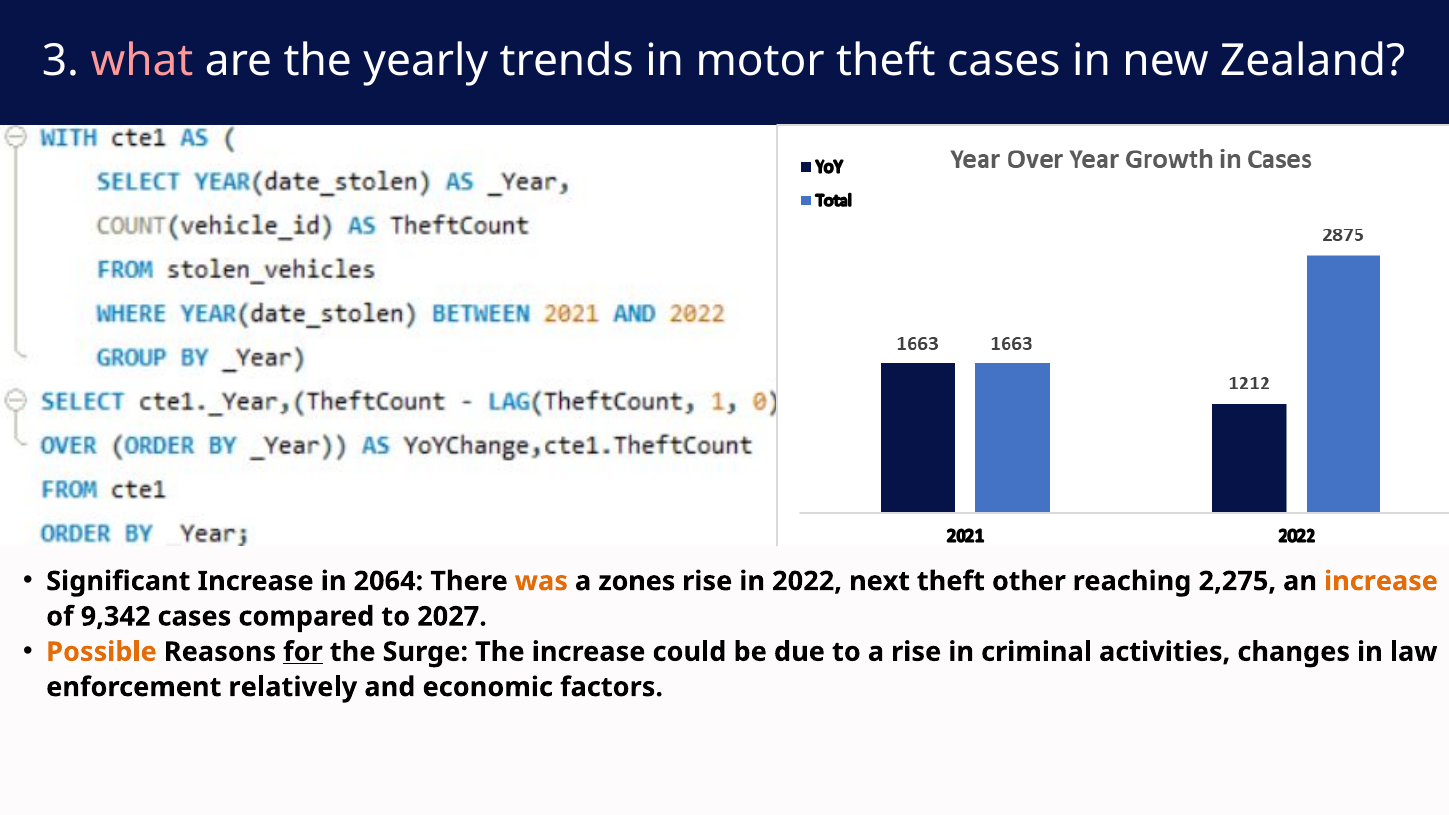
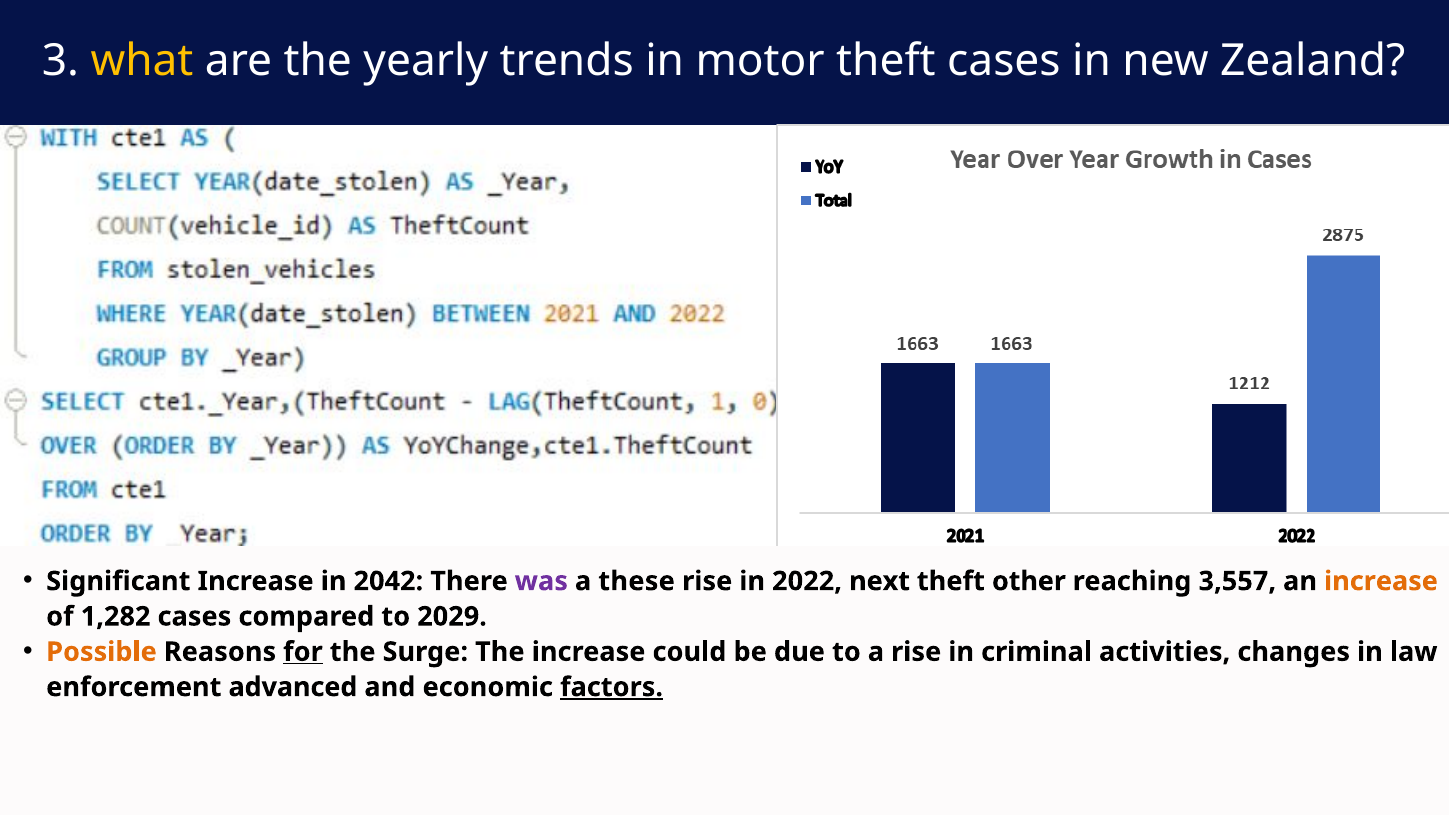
what colour: pink -> yellow
2064: 2064 -> 2042
was colour: orange -> purple
zones: zones -> these
2,275: 2,275 -> 3,557
9,342: 9,342 -> 1,282
2027: 2027 -> 2029
relatively: relatively -> advanced
factors underline: none -> present
